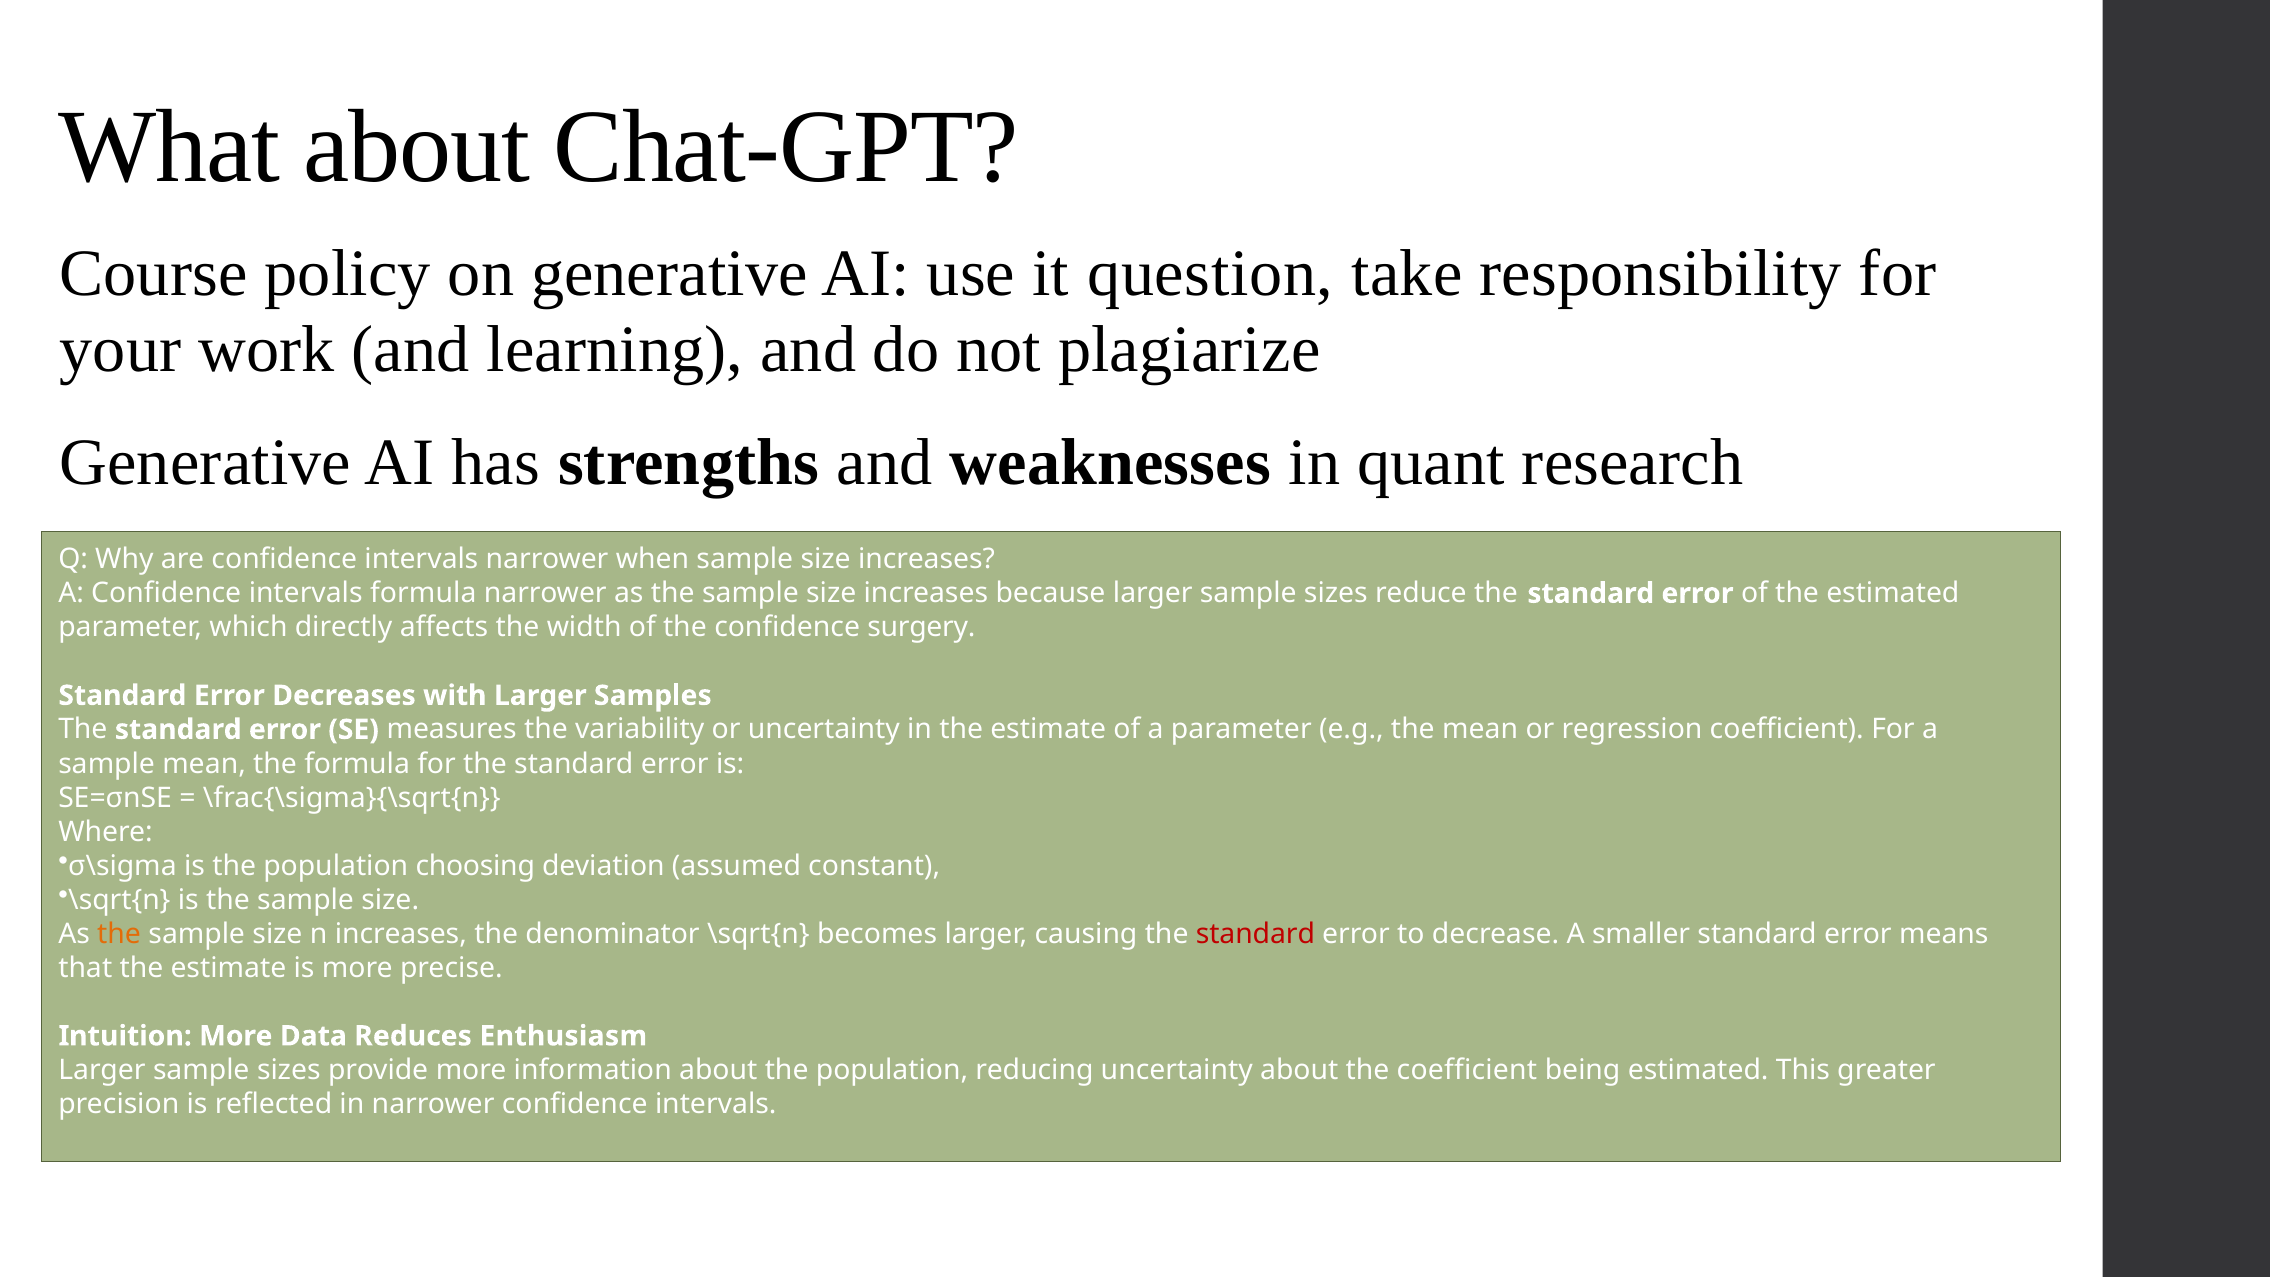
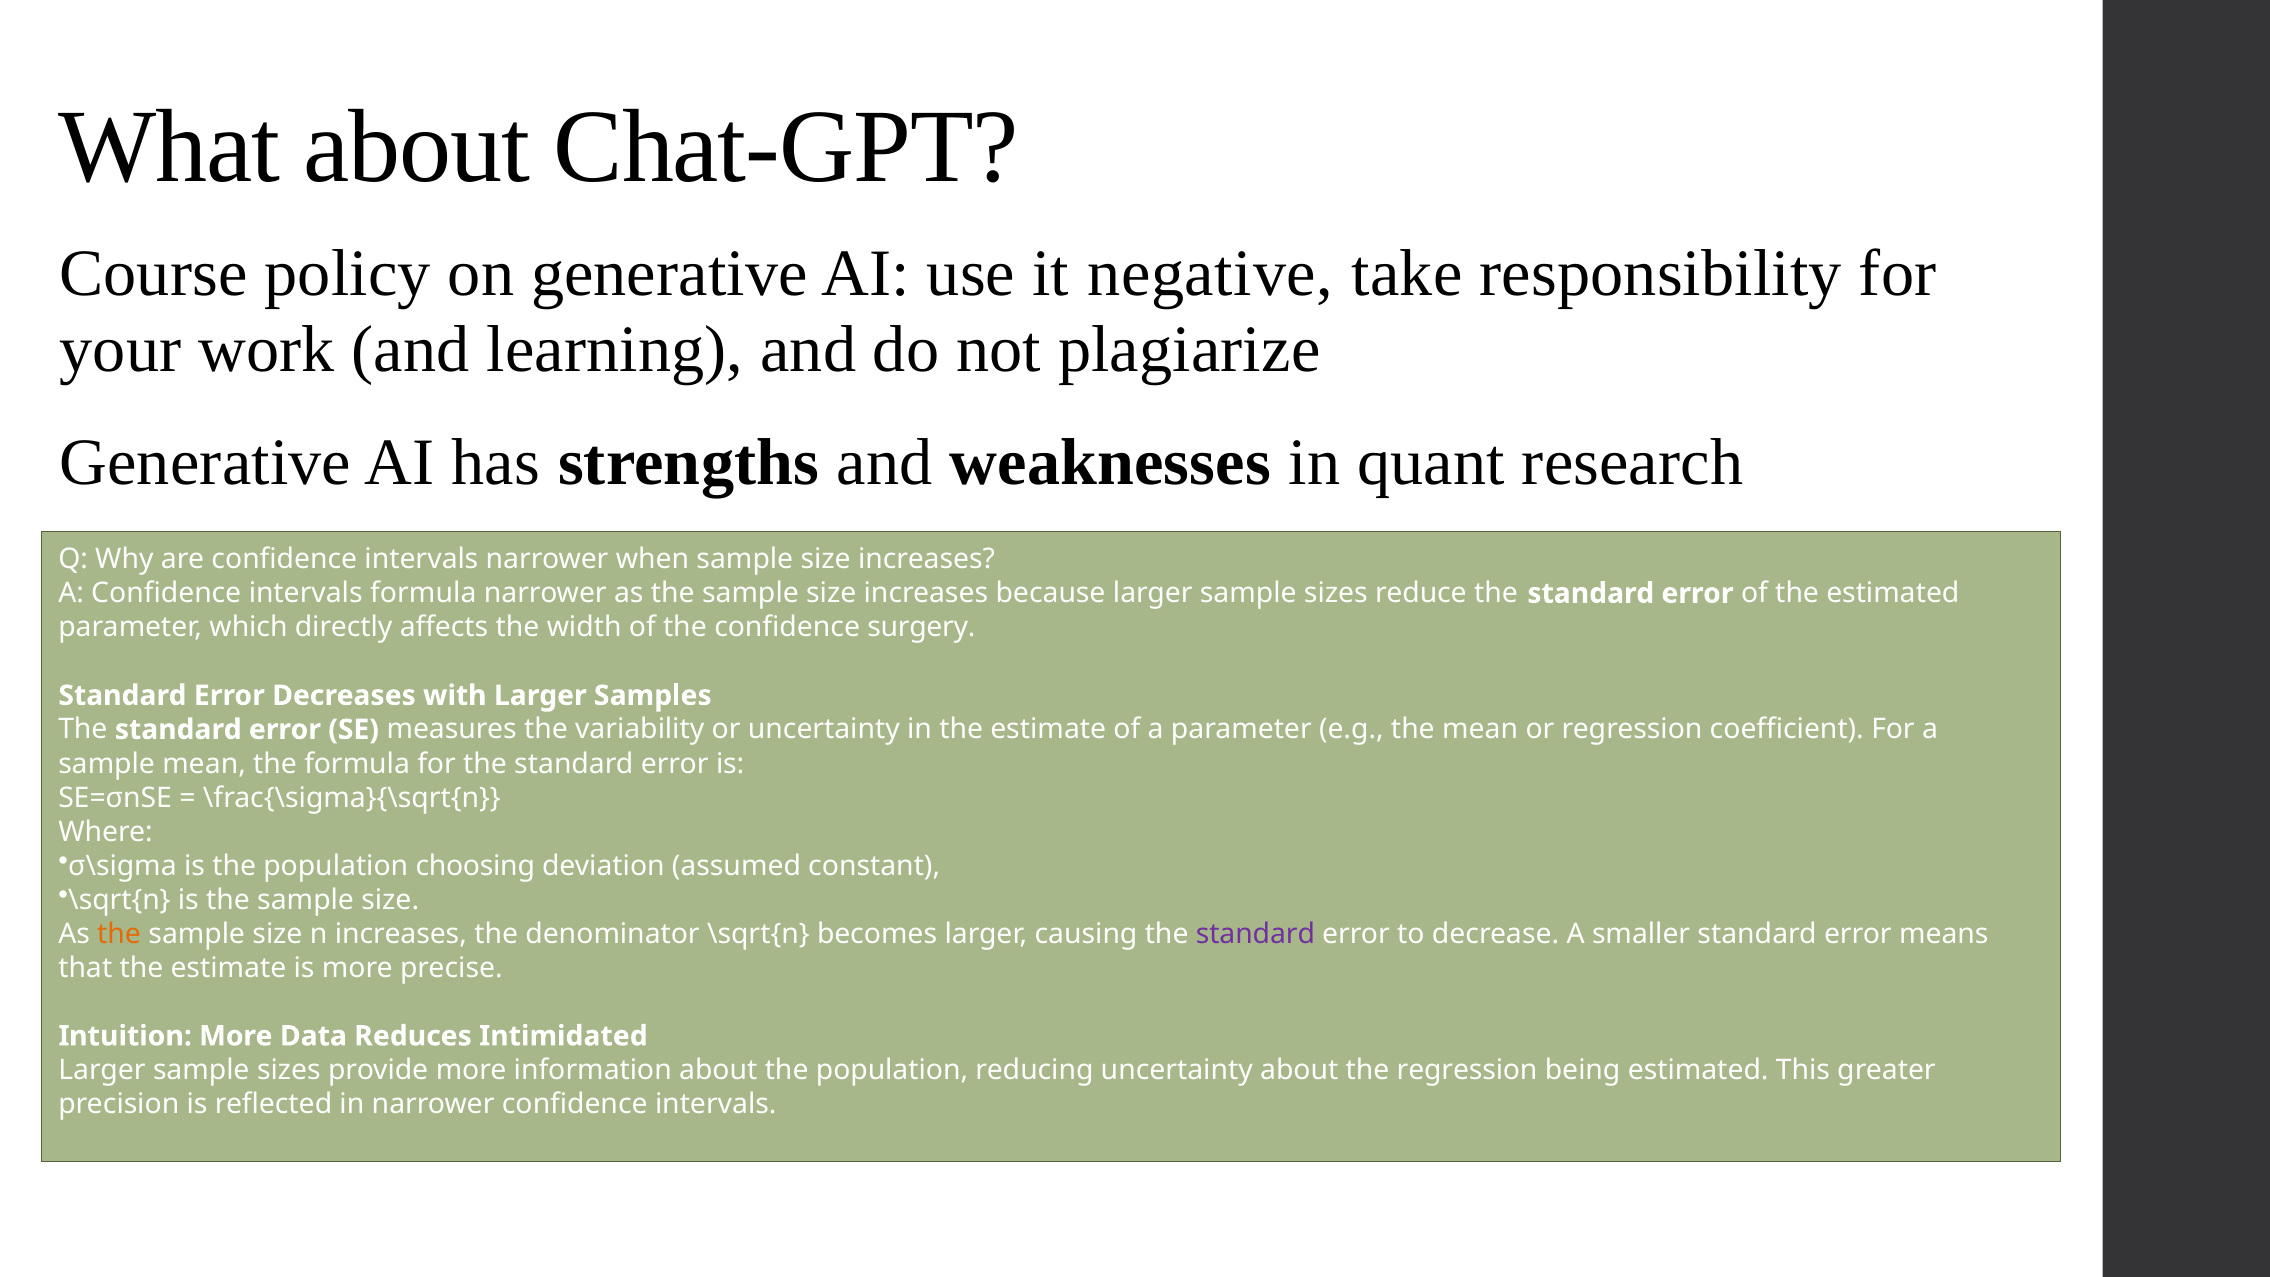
question: question -> negative
standard at (1255, 934) colour: red -> purple
Enthusiasm: Enthusiasm -> Intimidated
the coefficient: coefficient -> regression
